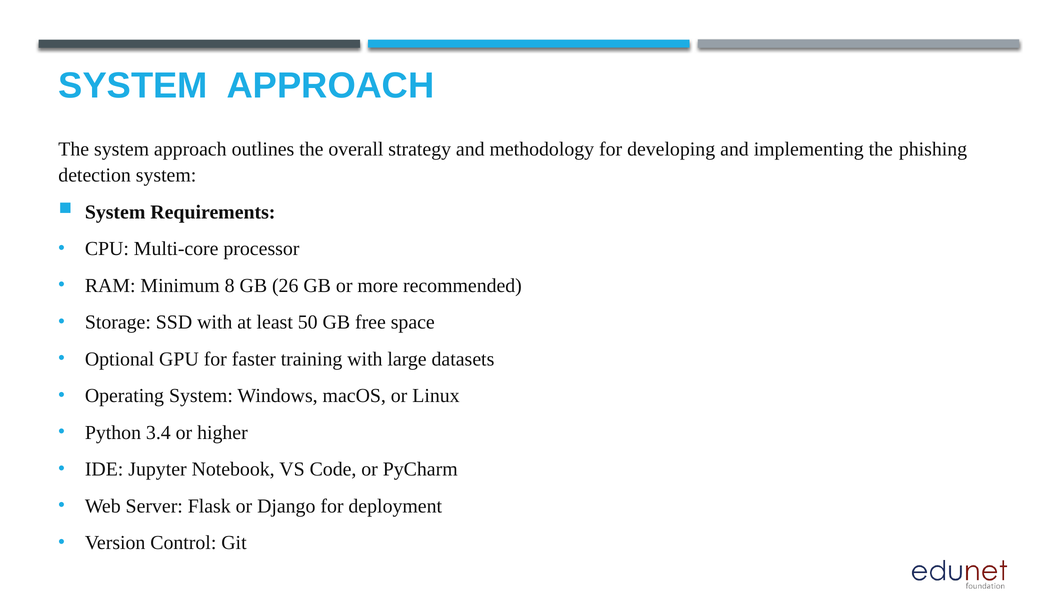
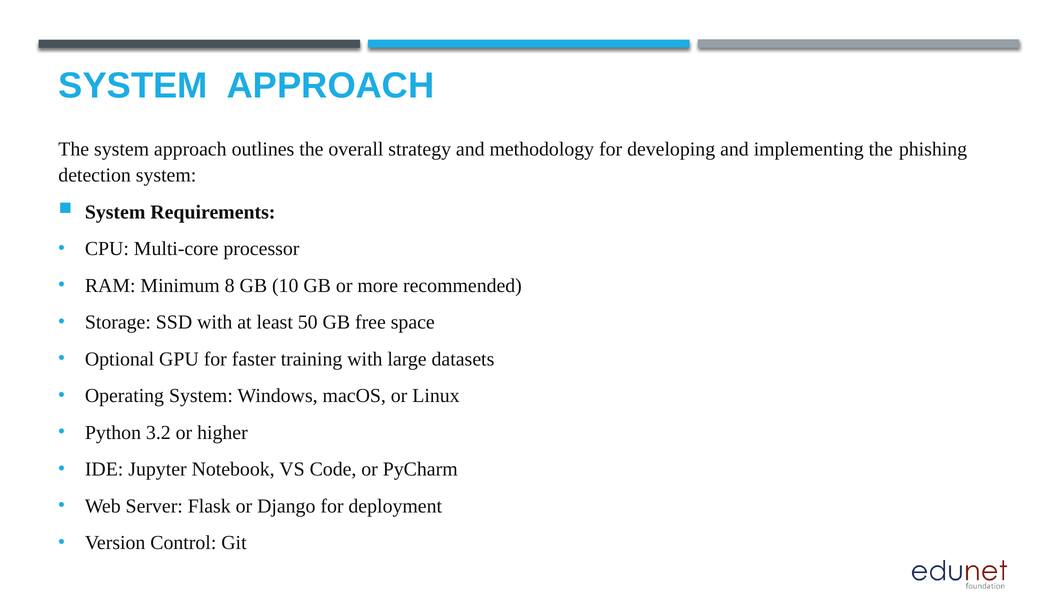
26: 26 -> 10
3.4: 3.4 -> 3.2
